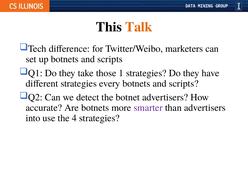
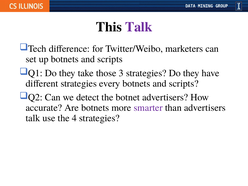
Talk at (139, 27) colour: orange -> purple
1: 1 -> 3
into at (33, 118): into -> talk
